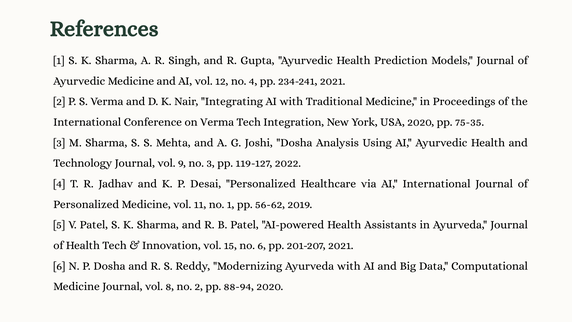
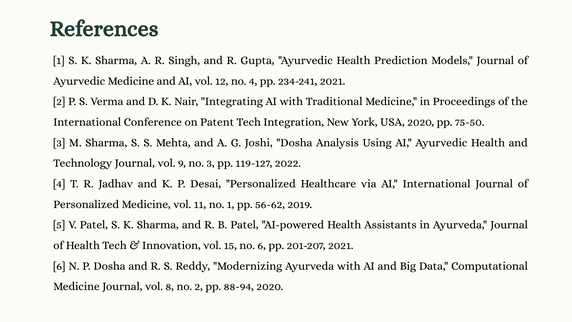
on Verma: Verma -> Patent
75-35: 75-35 -> 75-50
